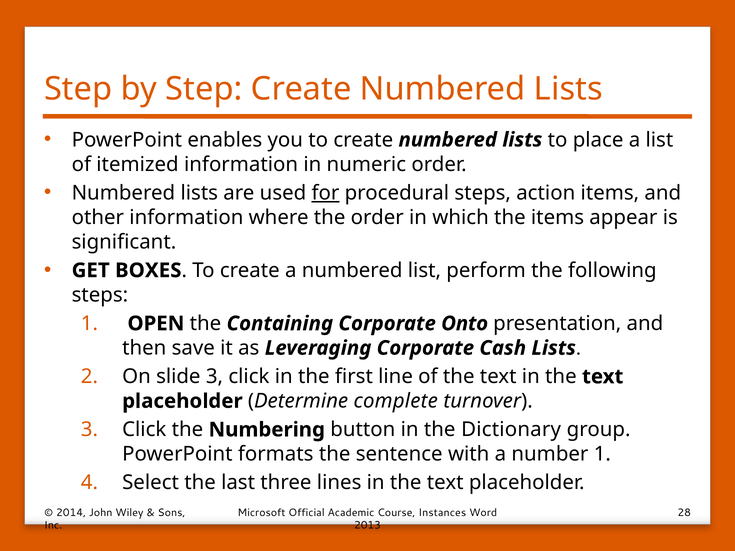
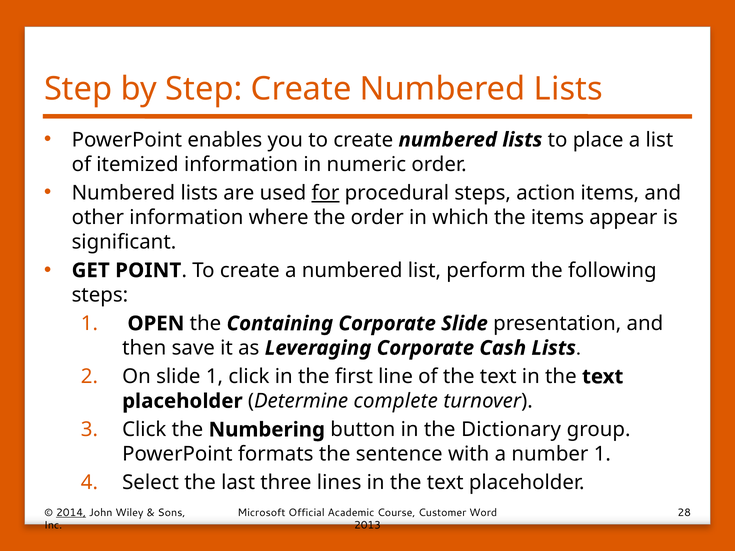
BOXES: BOXES -> POINT
Corporate Onto: Onto -> Slide
slide 3: 3 -> 1
2014 underline: none -> present
Instances: Instances -> Customer
